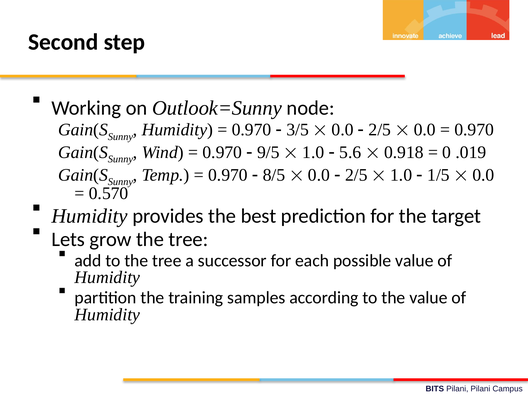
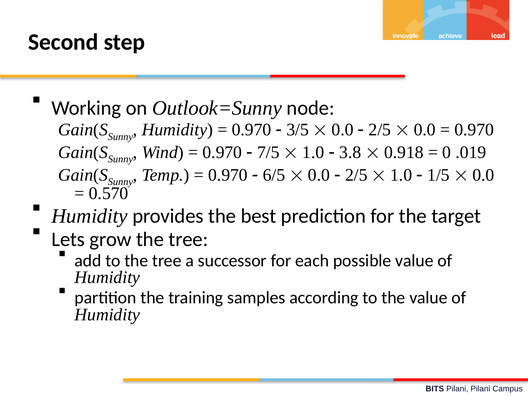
9/5: 9/5 -> 7/5
5.6: 5.6 -> 3.8
8/5: 8/5 -> 6/5
